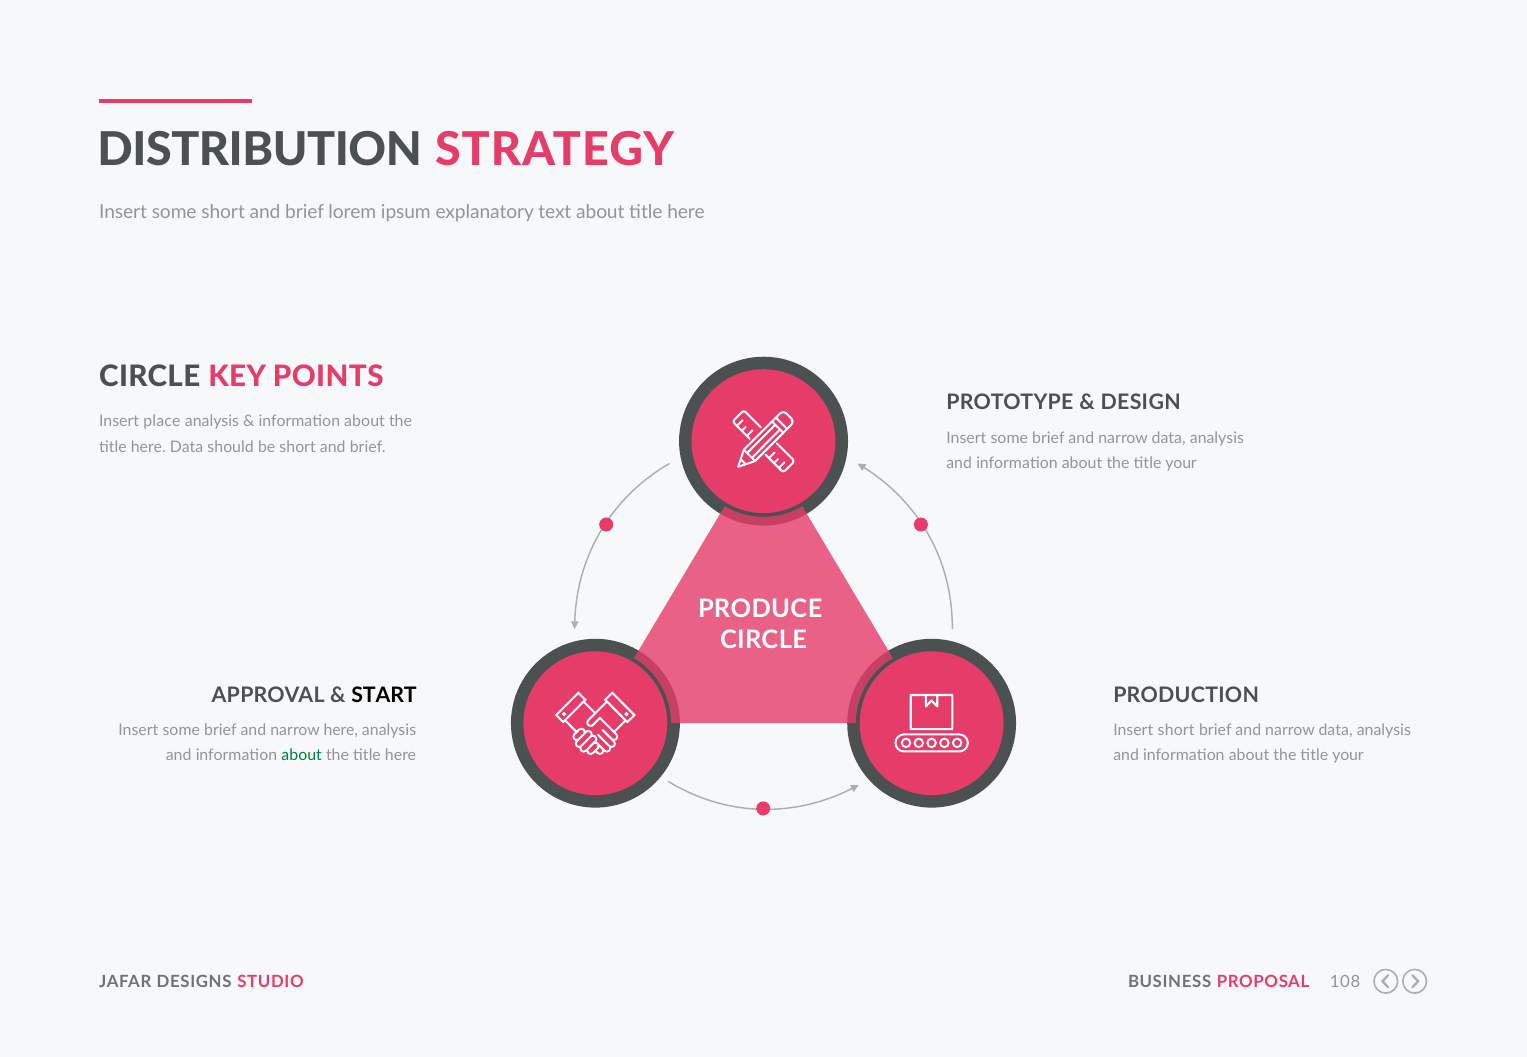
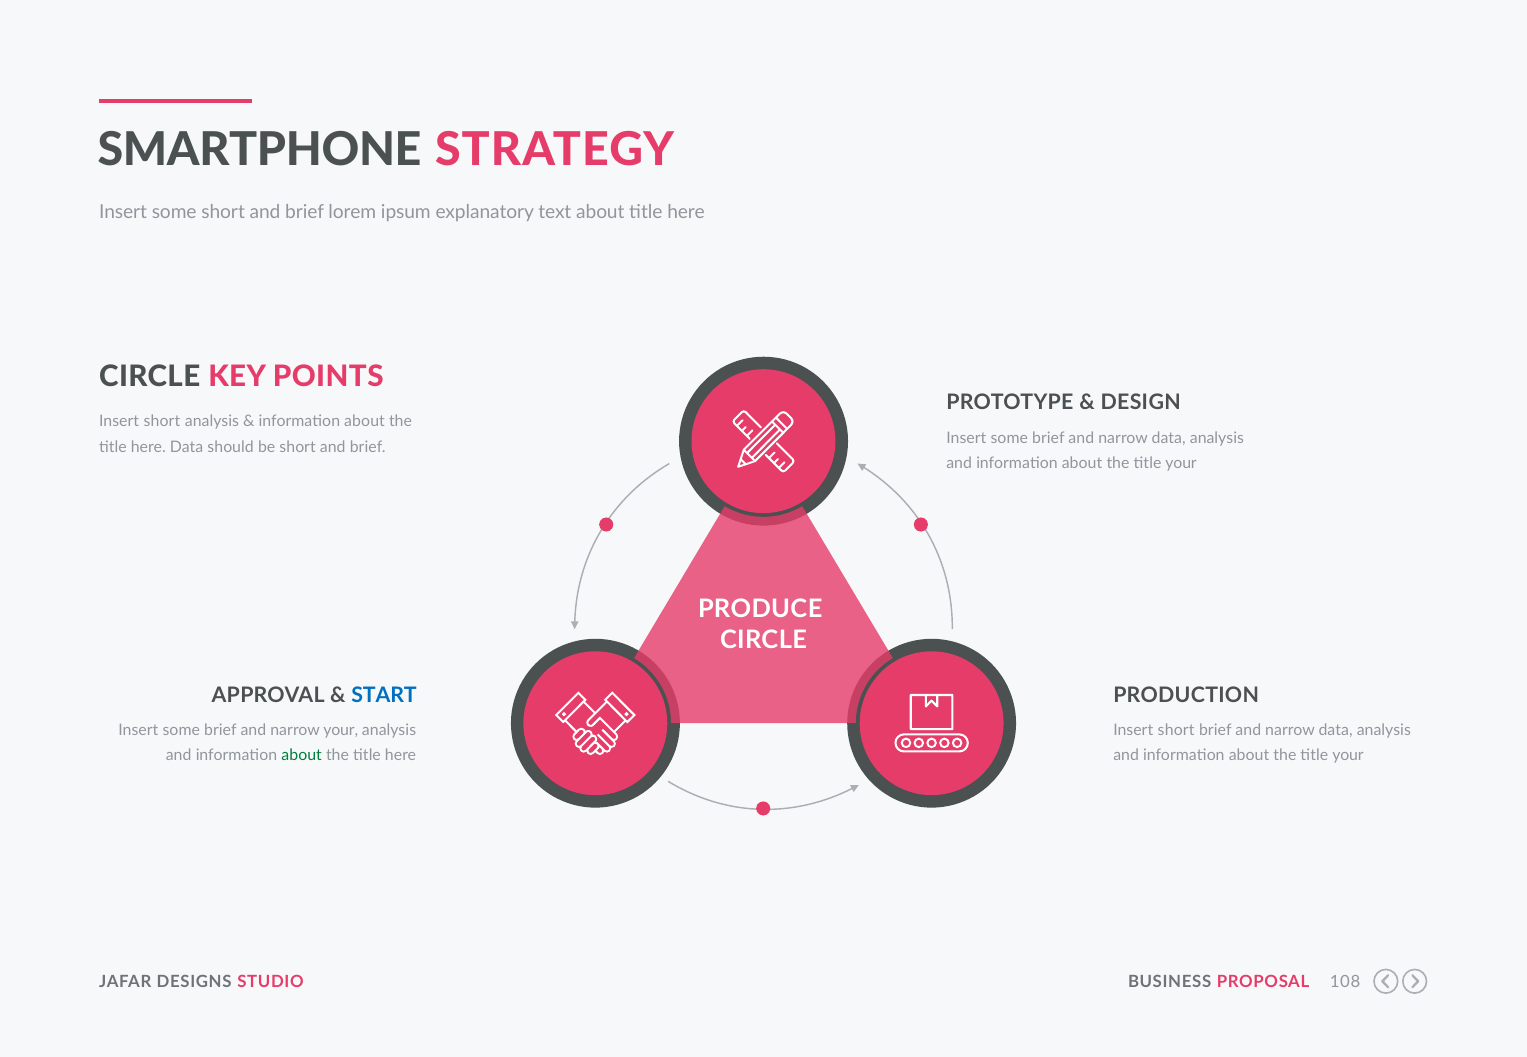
DISTRIBUTION: DISTRIBUTION -> SMARTPHONE
place at (162, 421): place -> short
START colour: black -> blue
narrow here: here -> your
